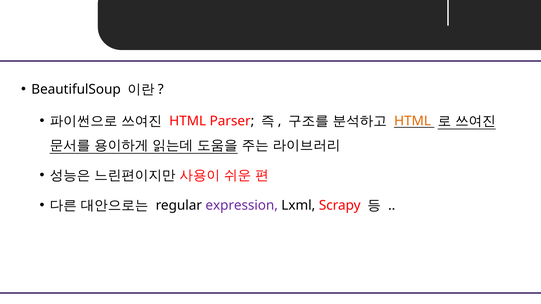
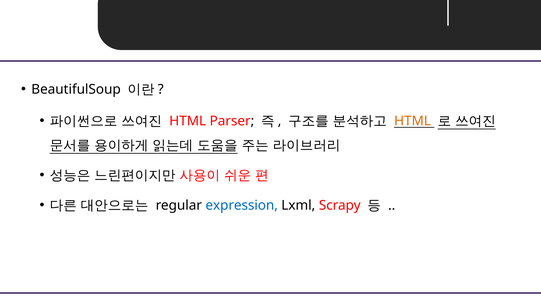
expression colour: purple -> blue
